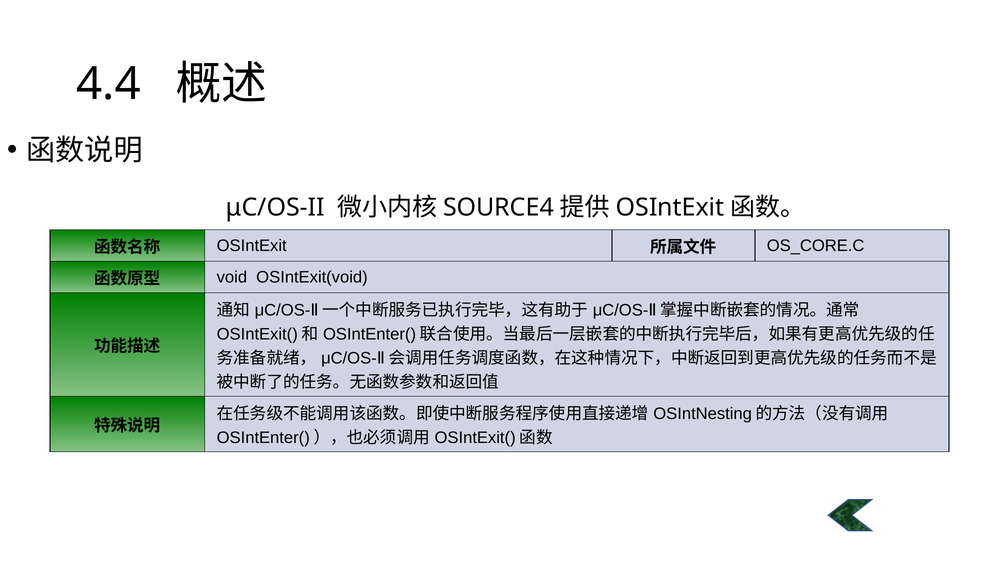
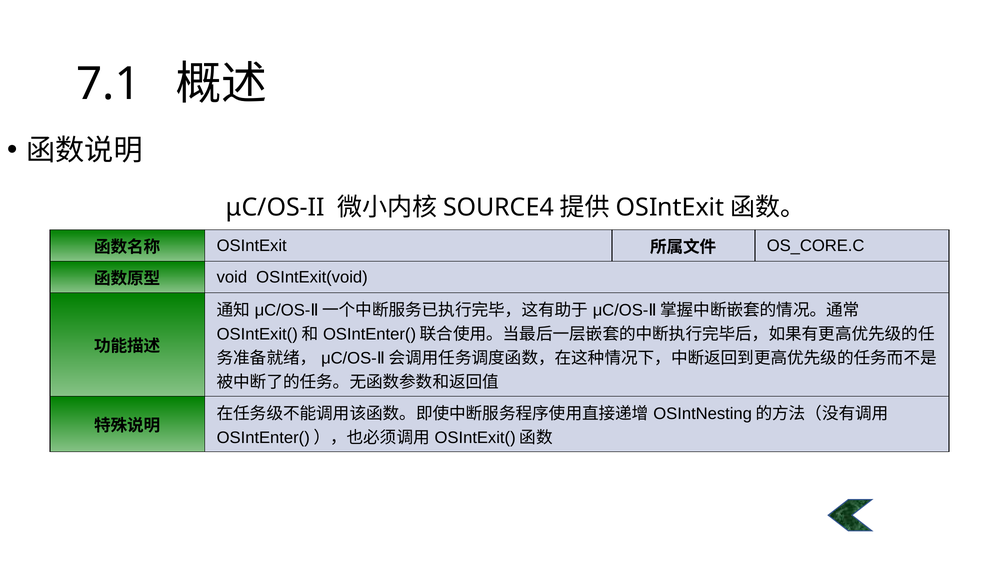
4.4: 4.4 -> 7.1
